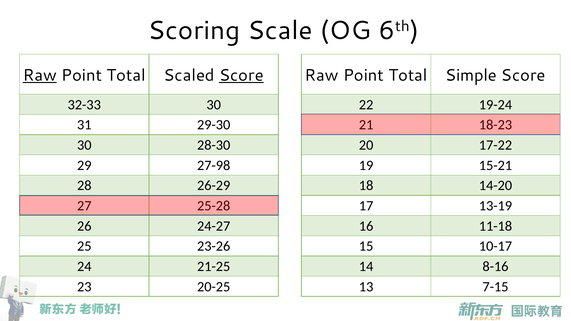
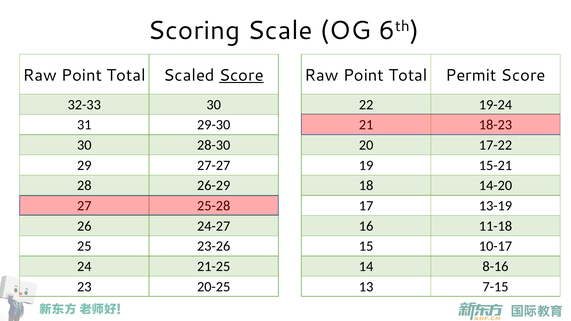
Raw at (40, 75) underline: present -> none
Simple: Simple -> Permit
27-98: 27-98 -> 27-27
